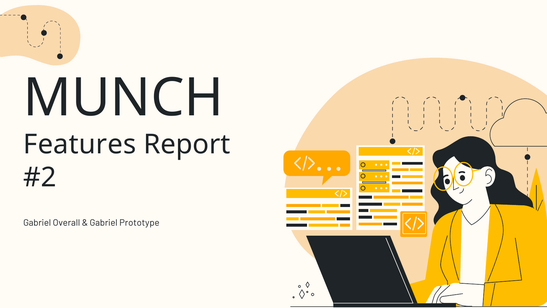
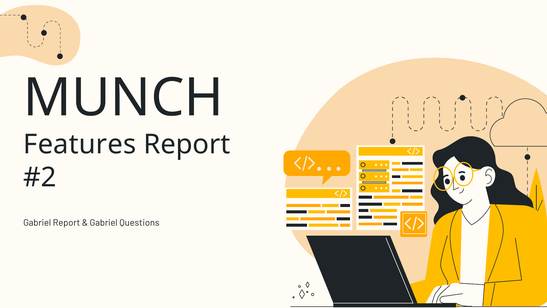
Gabriel Overall: Overall -> Report
Prototype: Prototype -> Questions
